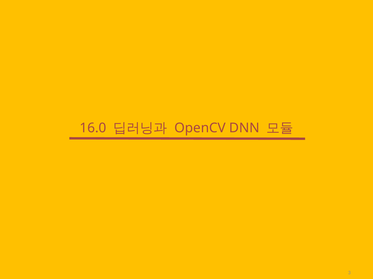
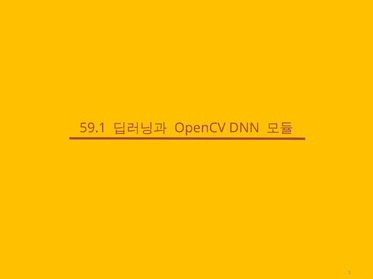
16.0: 16.0 -> 59.1
